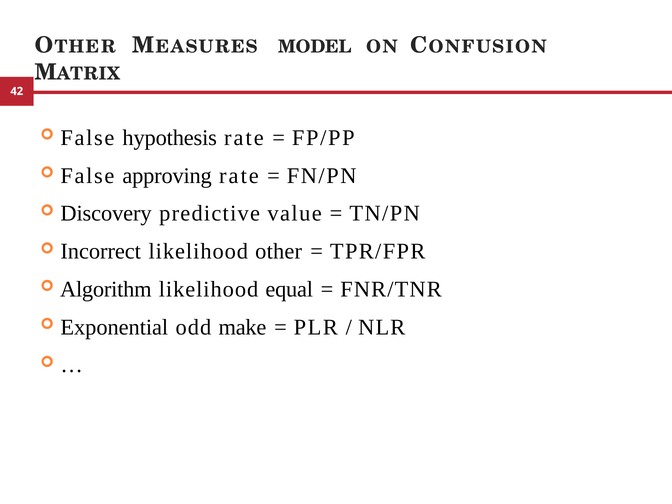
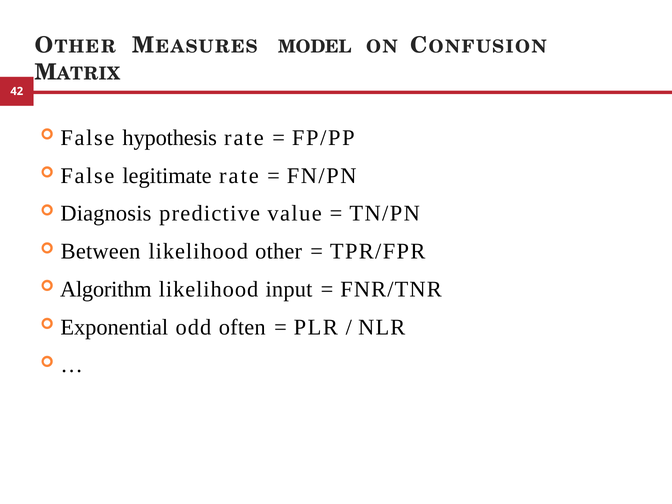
approving: approving -> legitimate
Discovery: Discovery -> Diagnosis
Incorrect: Incorrect -> Between
equal: equal -> input
make: make -> often
